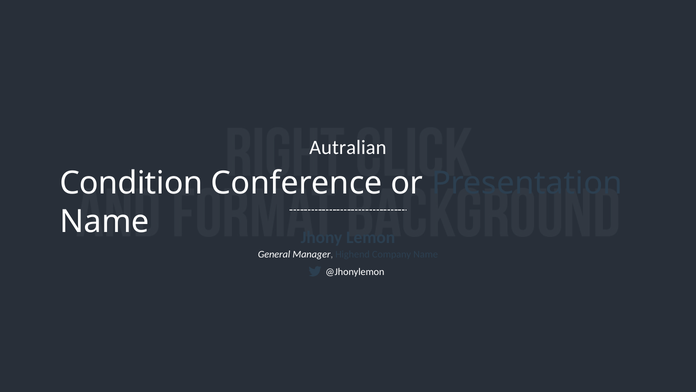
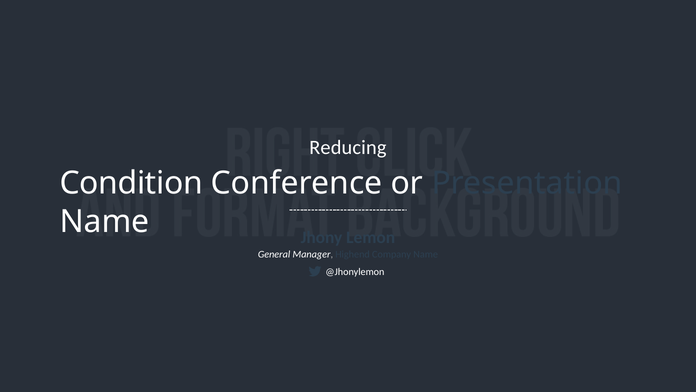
Autralian: Autralian -> Reducing
